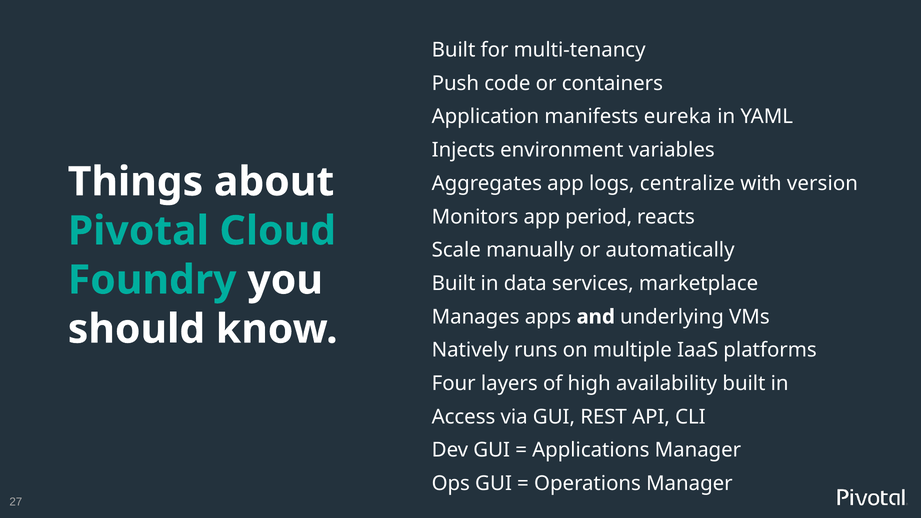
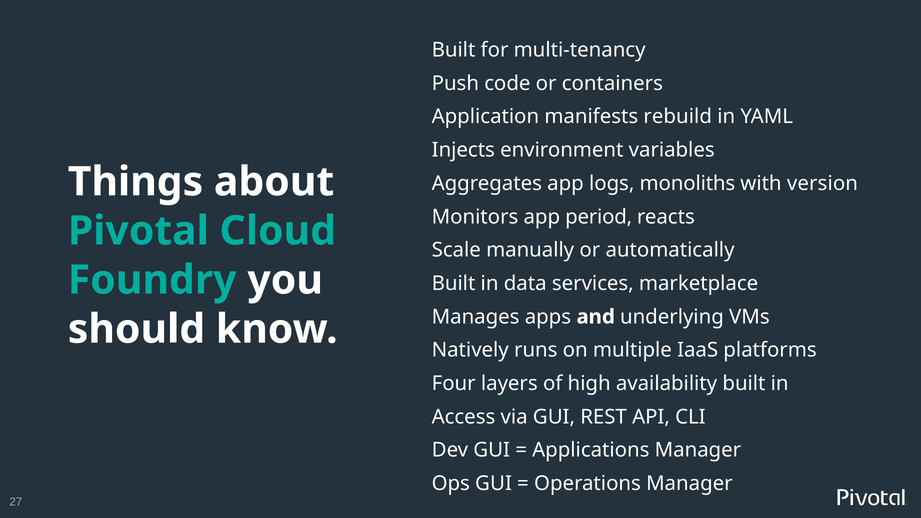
eureka: eureka -> rebuild
centralize: centralize -> monoliths
